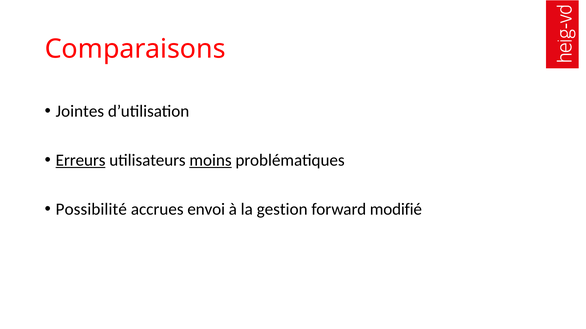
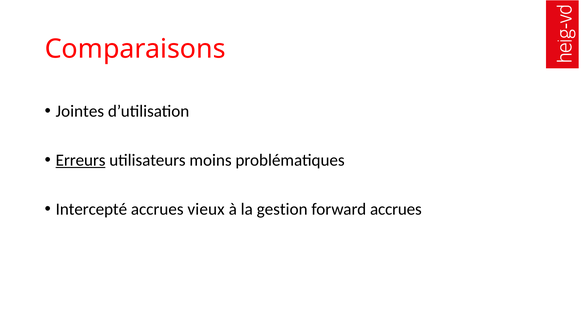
moins underline: present -> none
Possibilité: Possibilité -> Intercepté
envoi: envoi -> vieux
forward modifié: modifié -> accrues
